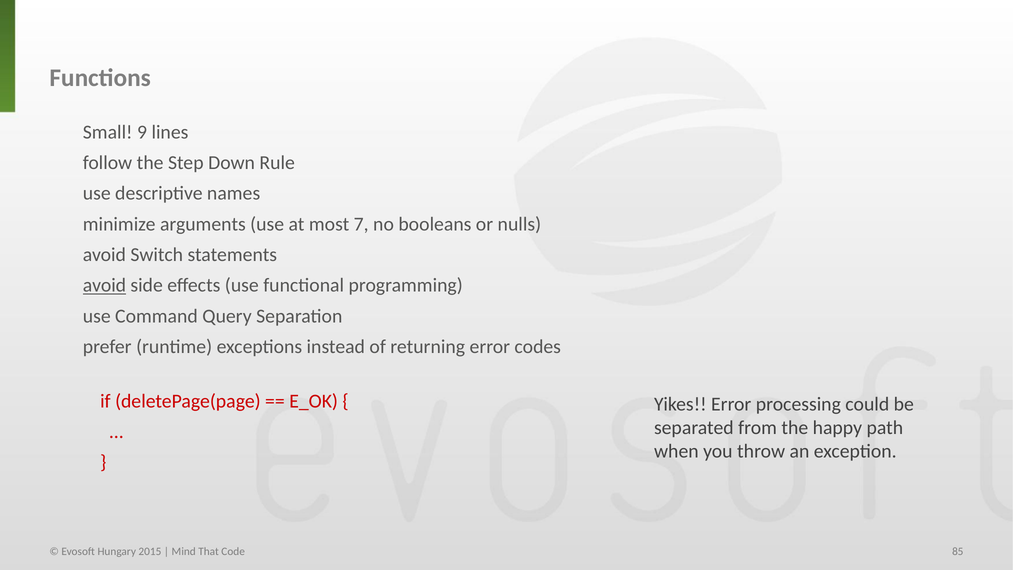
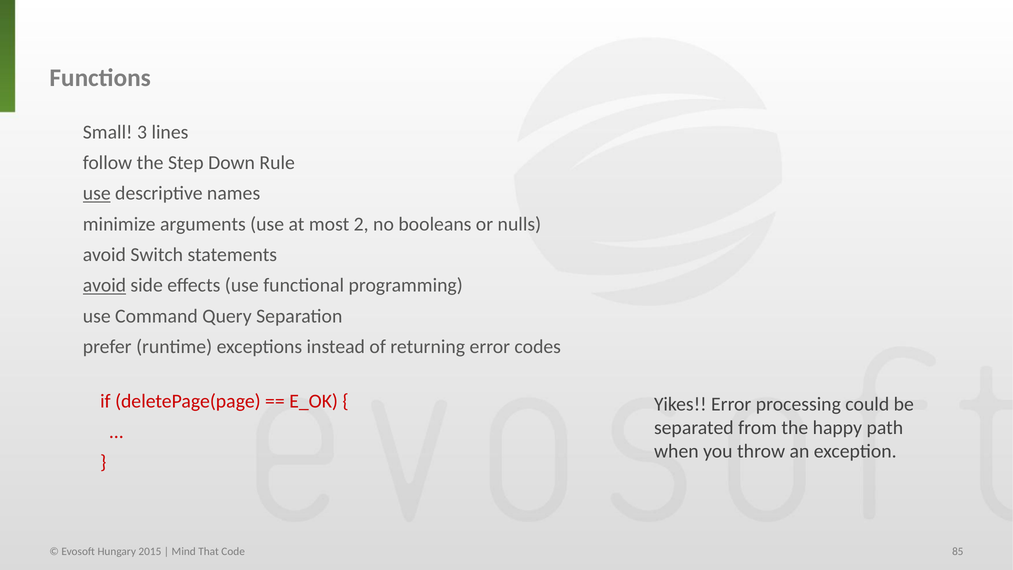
9: 9 -> 3
use at (97, 193) underline: none -> present
7: 7 -> 2
